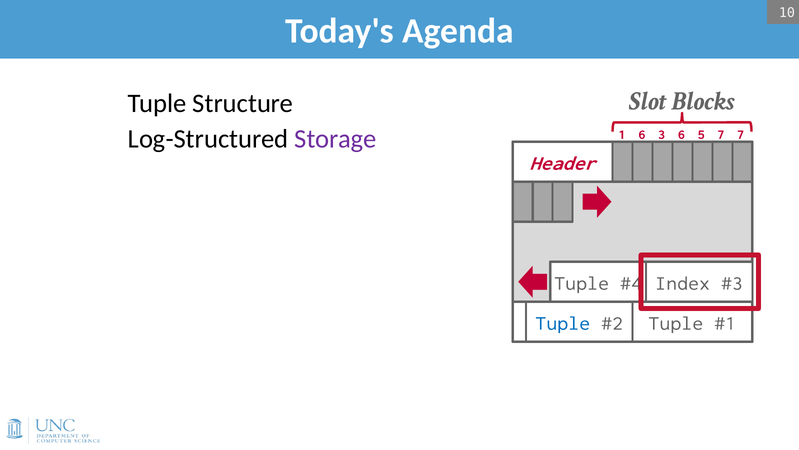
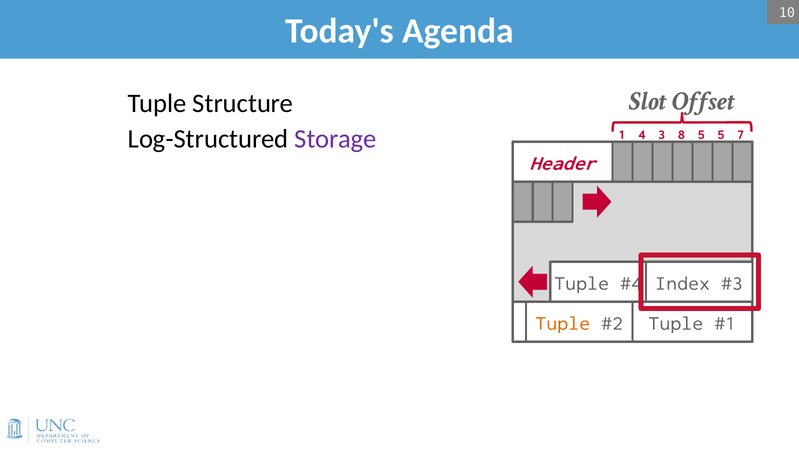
Blocks: Blocks -> Offset
1 6: 6 -> 4
3 6: 6 -> 8
5 7: 7 -> 5
Tuple at (563, 323) colour: blue -> orange
